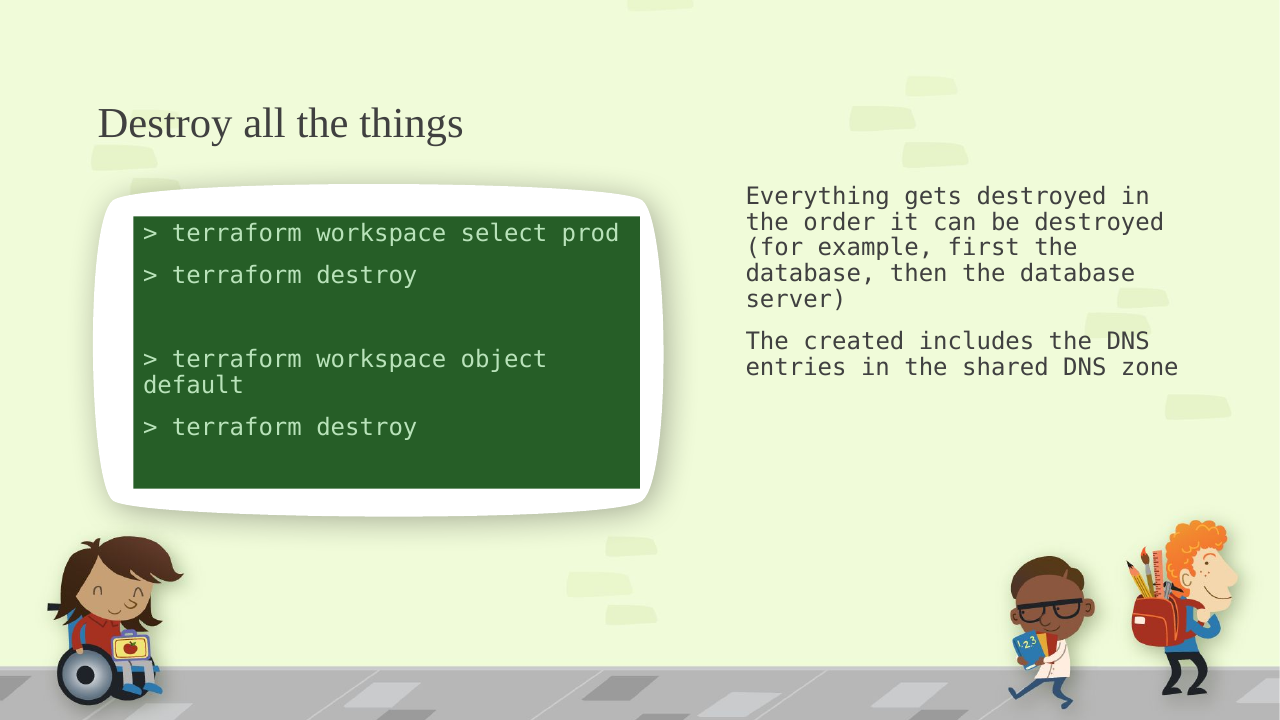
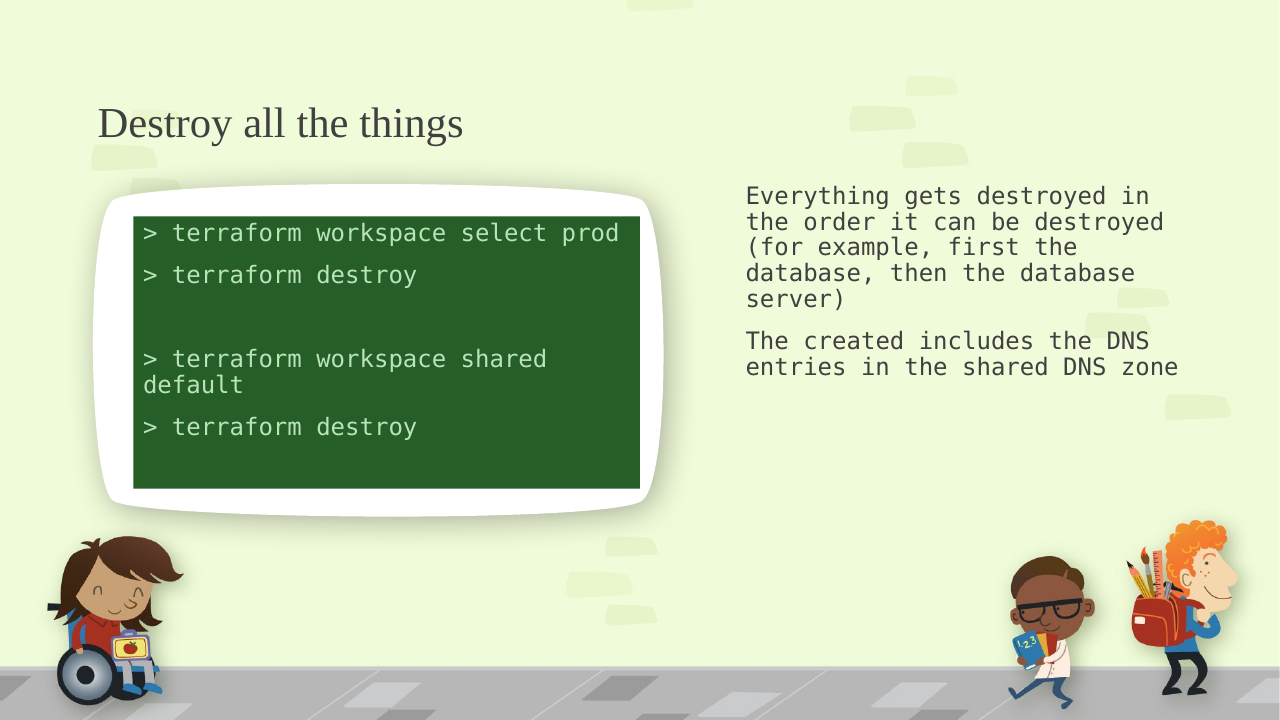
workspace object: object -> shared
